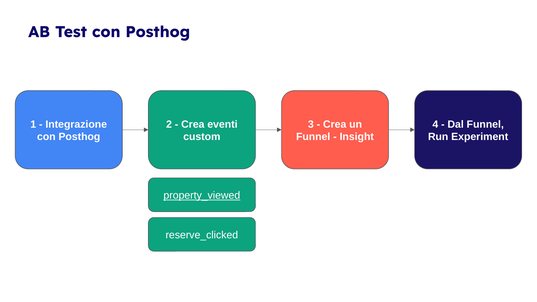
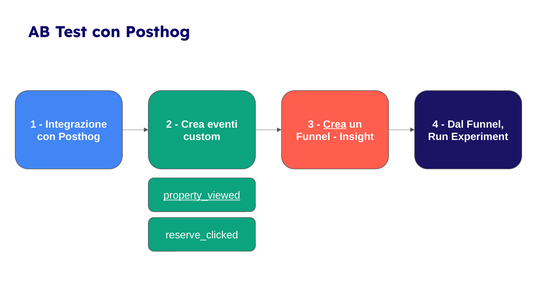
Crea at (335, 124) underline: none -> present
